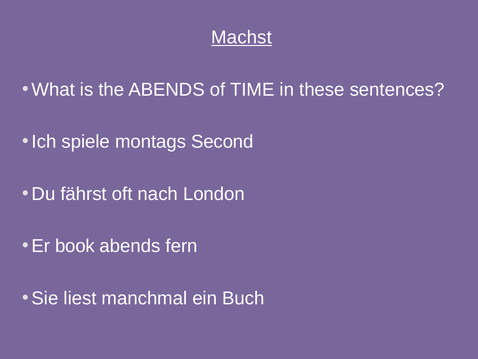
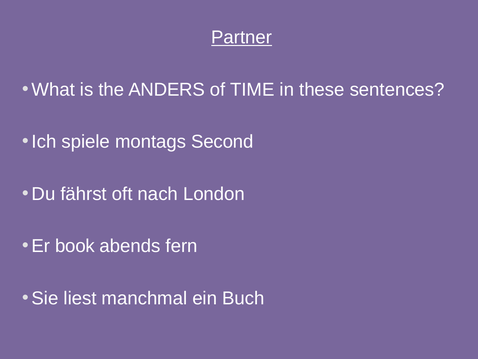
Machst: Machst -> Partner
the ABENDS: ABENDS -> ANDERS
